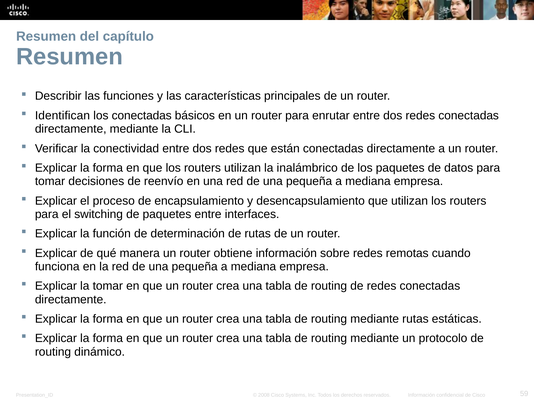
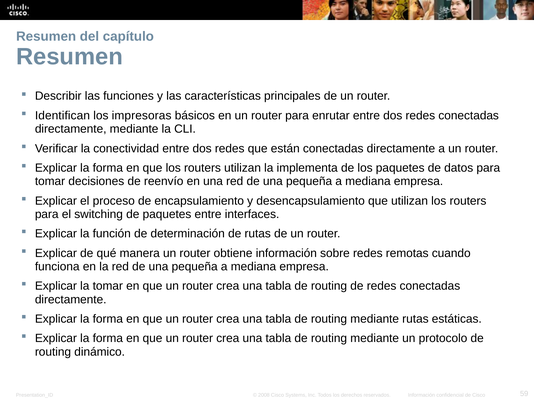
los conectadas: conectadas -> impresoras
inalámbrico: inalámbrico -> implementa
